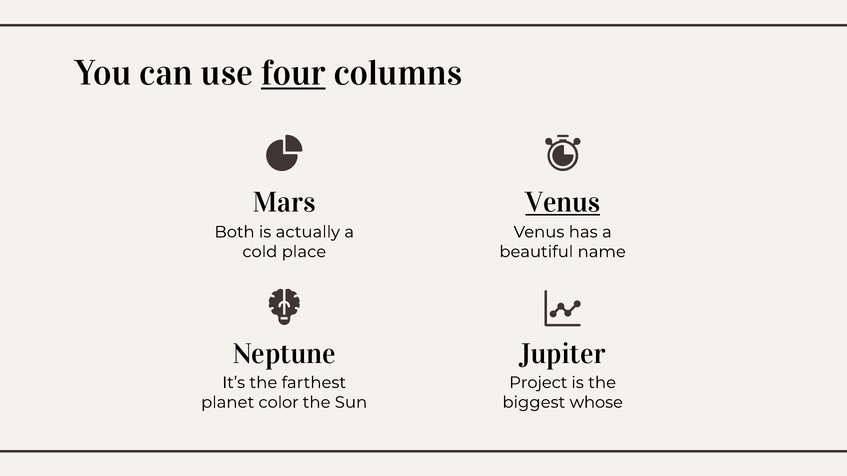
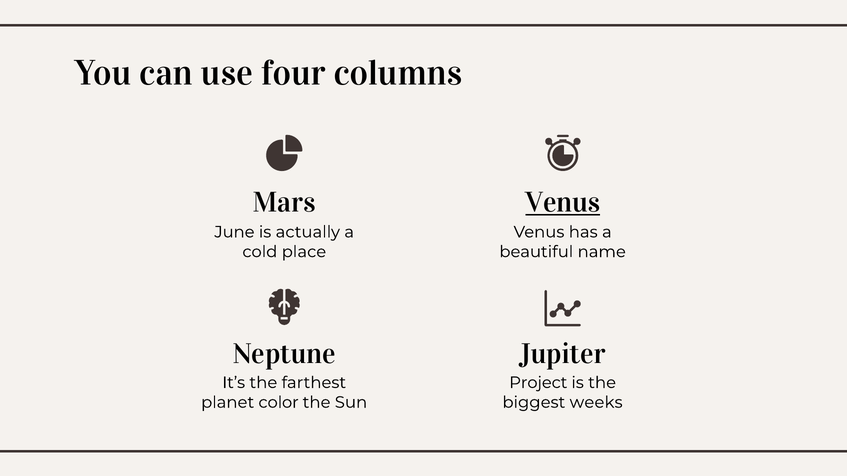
four underline: present -> none
Both: Both -> June
whose: whose -> weeks
